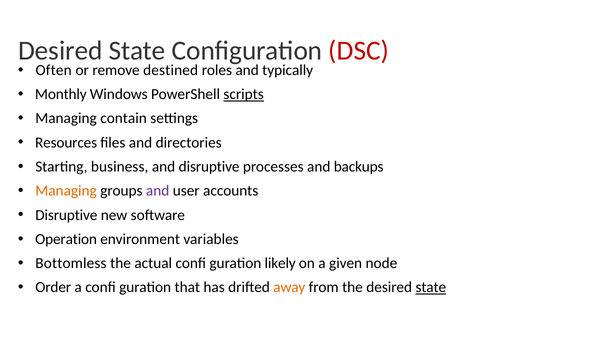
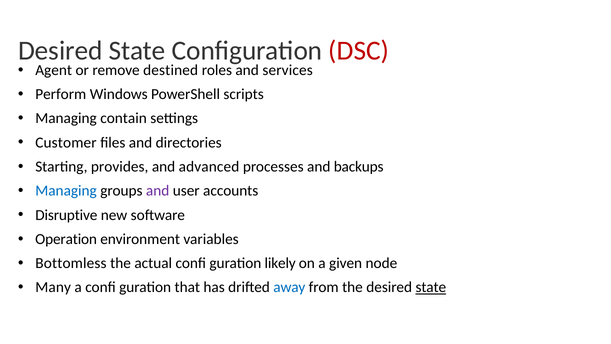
Often: Often -> Agent
typically: typically -> services
Monthly: Monthly -> Perform
scripts underline: present -> none
Resources: Resources -> Customer
business: business -> provides
and disruptive: disruptive -> advanced
Managing at (66, 191) colour: orange -> blue
Order: Order -> Many
away colour: orange -> blue
